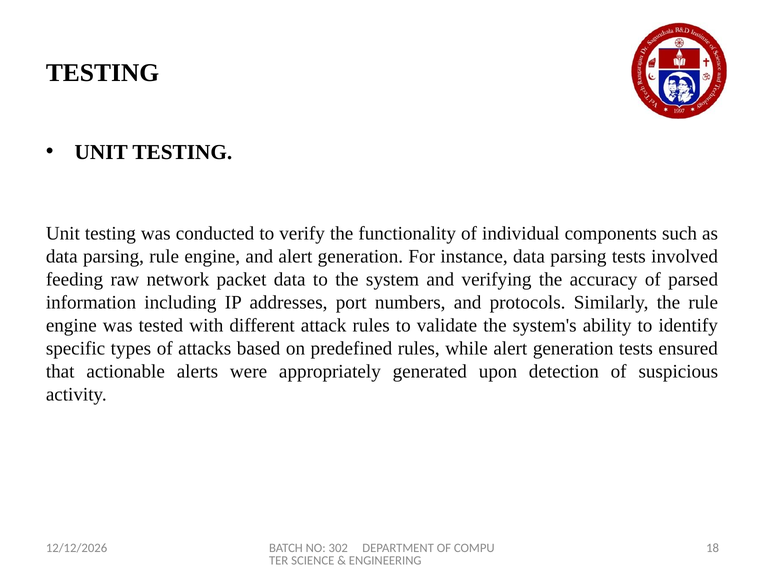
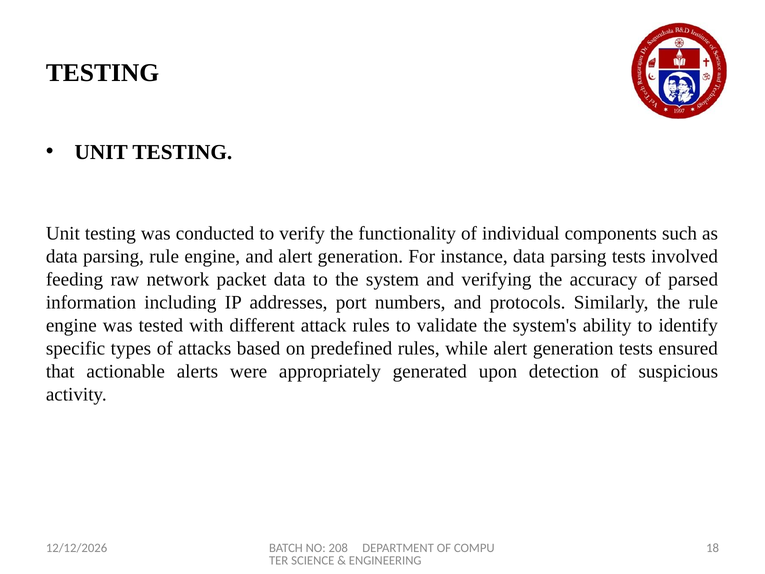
302: 302 -> 208
